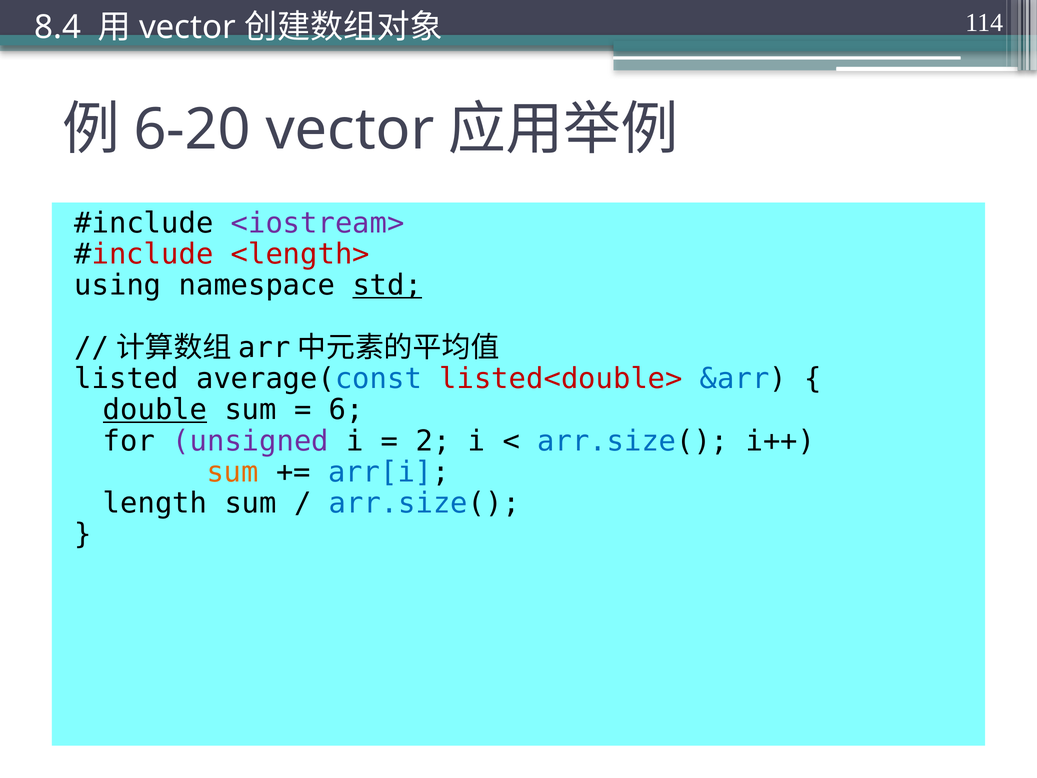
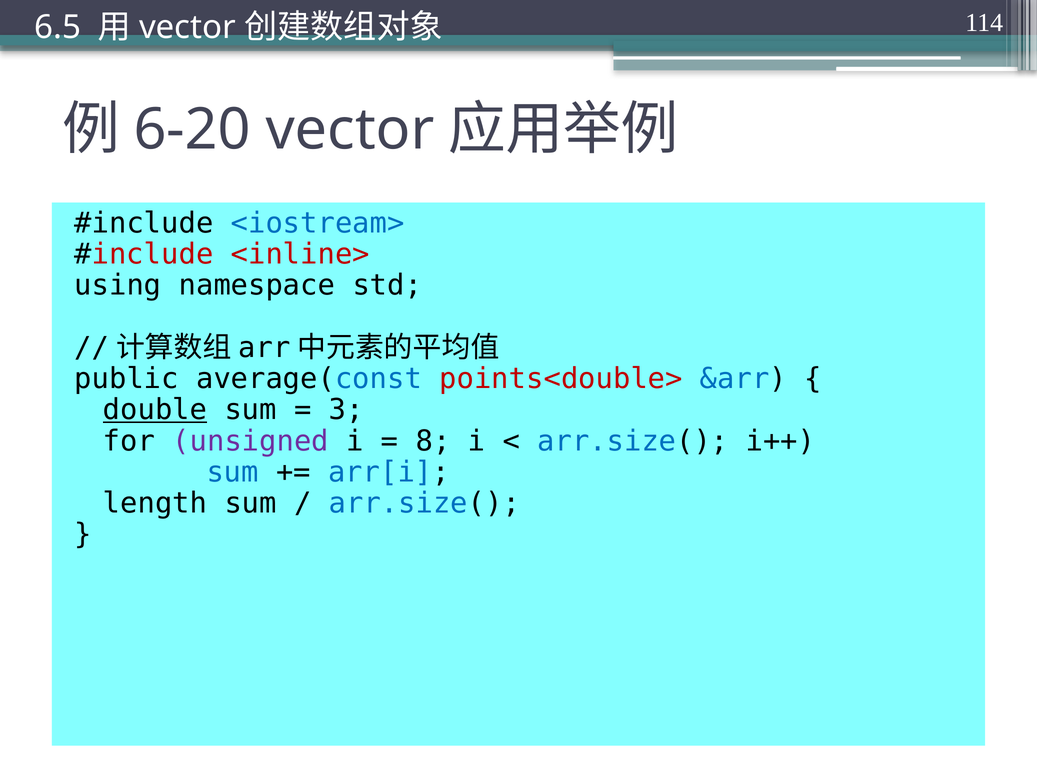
8.4: 8.4 -> 6.5
<iostream> colour: purple -> blue
<length>: <length> -> <inline>
std underline: present -> none
listed: listed -> public
listed<double>: listed<double> -> points<double>
6: 6 -> 3
2: 2 -> 8
sum at (233, 472) colour: orange -> blue
